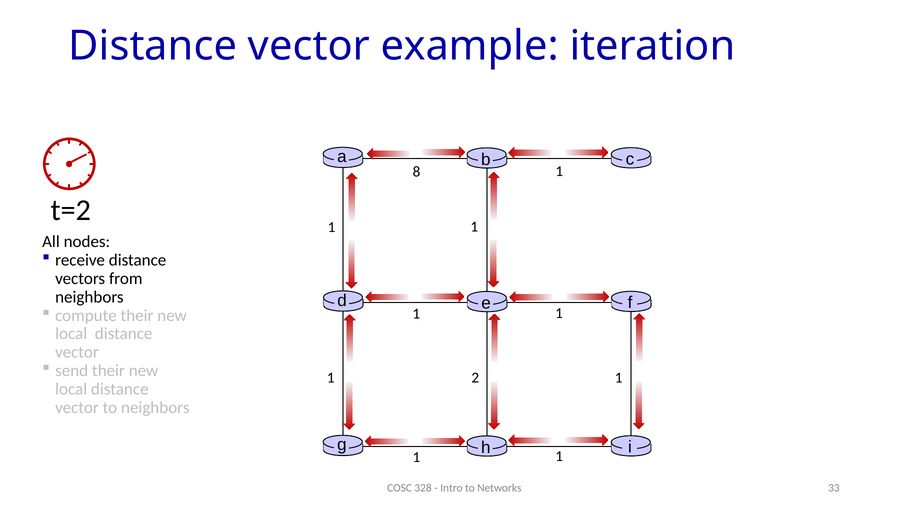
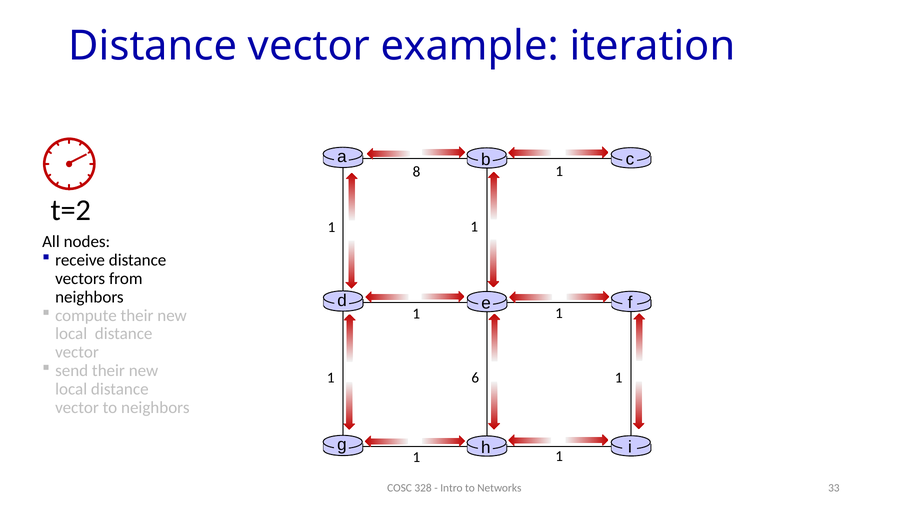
2: 2 -> 6
